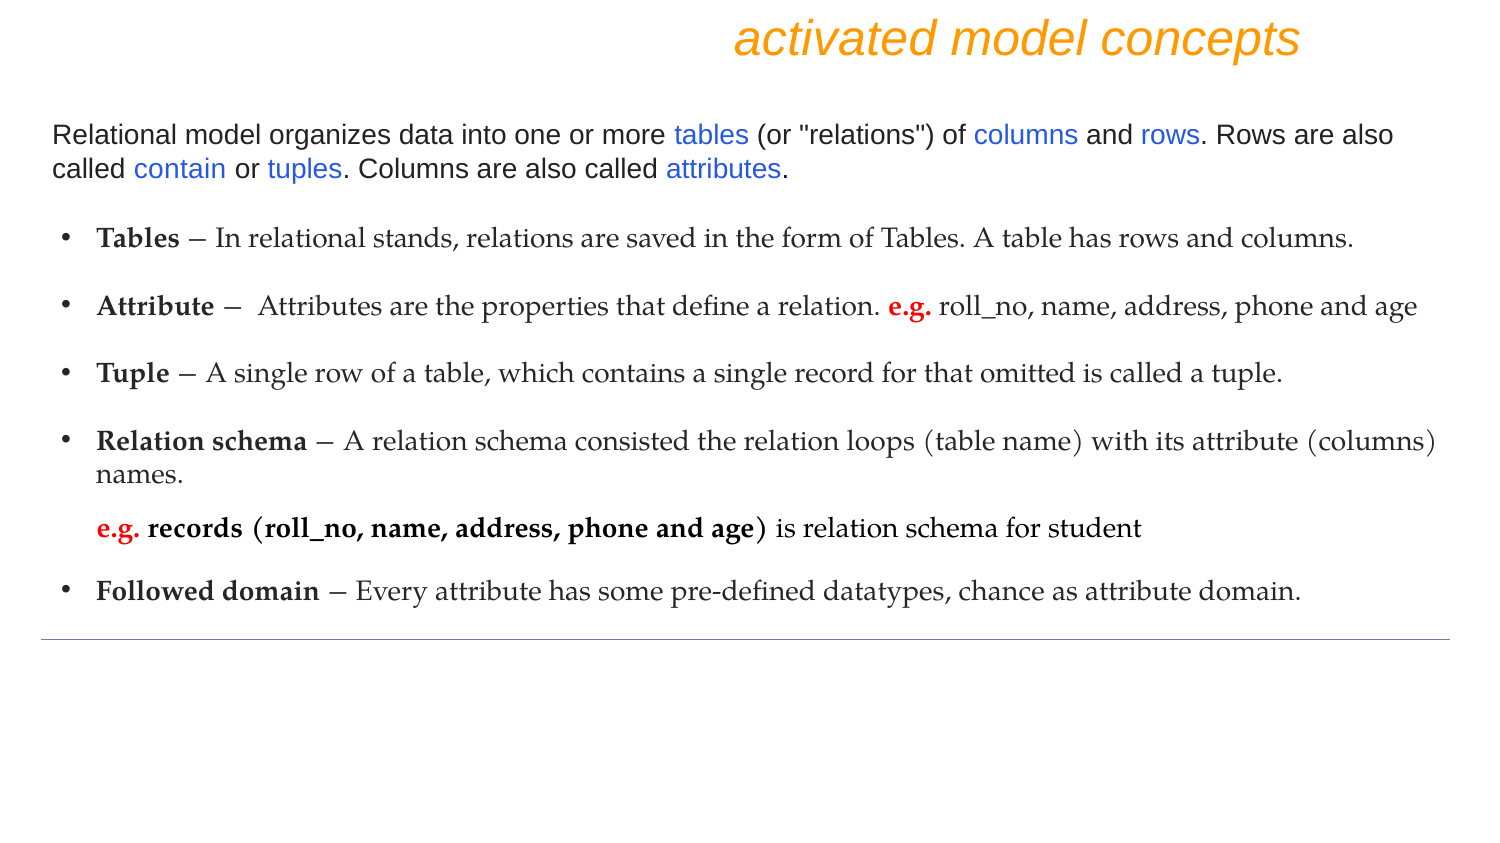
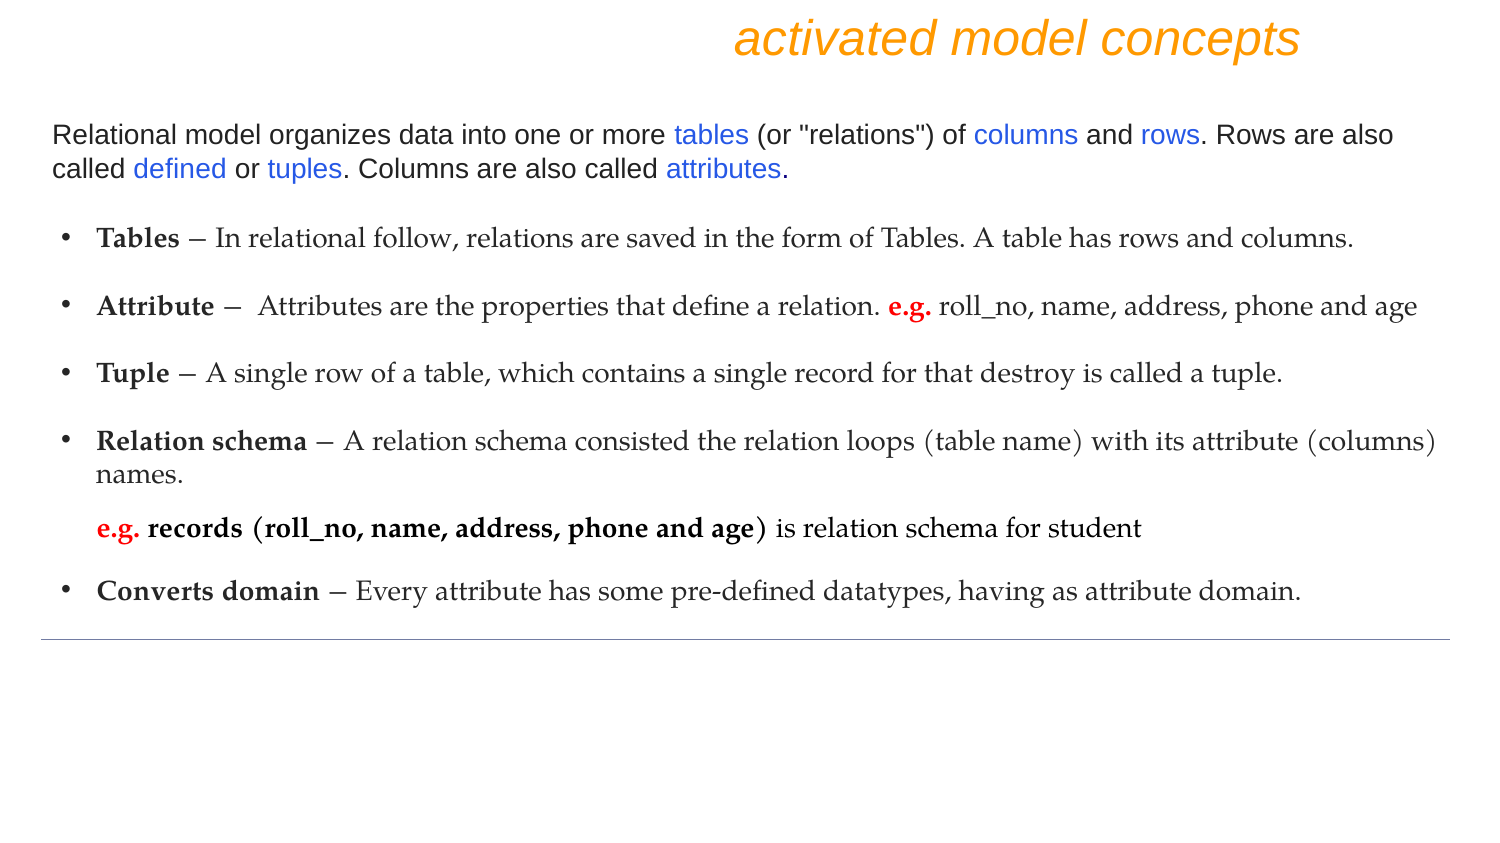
contain: contain -> defined
stands: stands -> follow
omitted: omitted -> destroy
Followed: Followed -> Converts
chance: chance -> having
